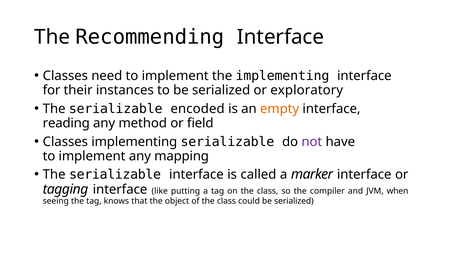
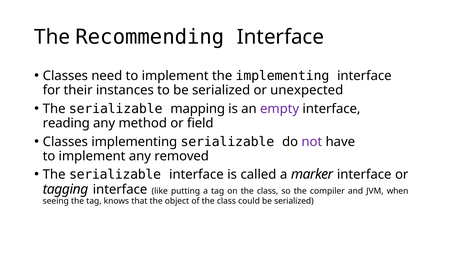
exploratory: exploratory -> unexpected
encoded: encoded -> mapping
empty colour: orange -> purple
mapping: mapping -> removed
